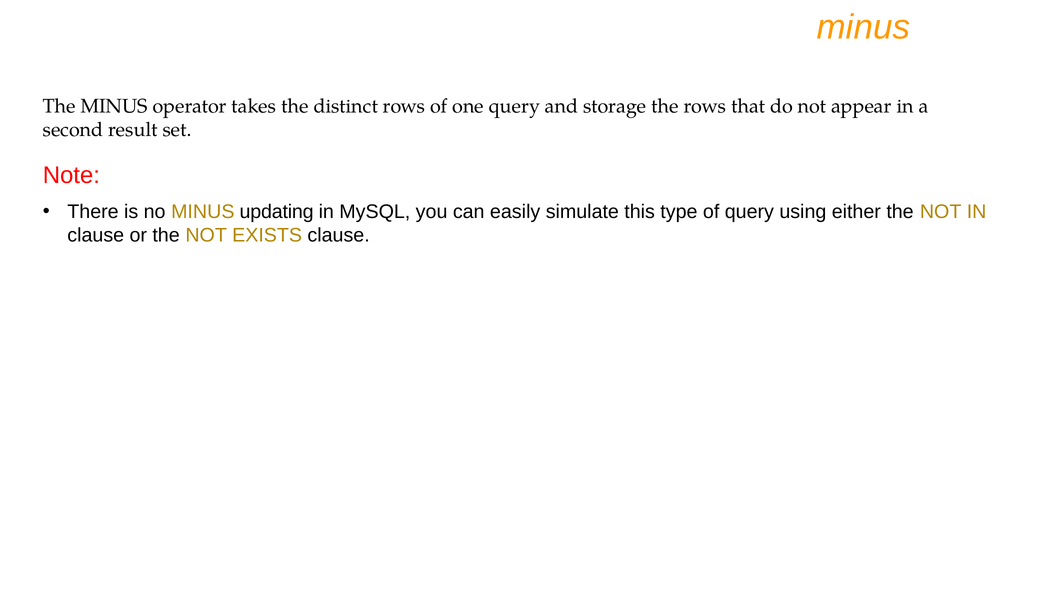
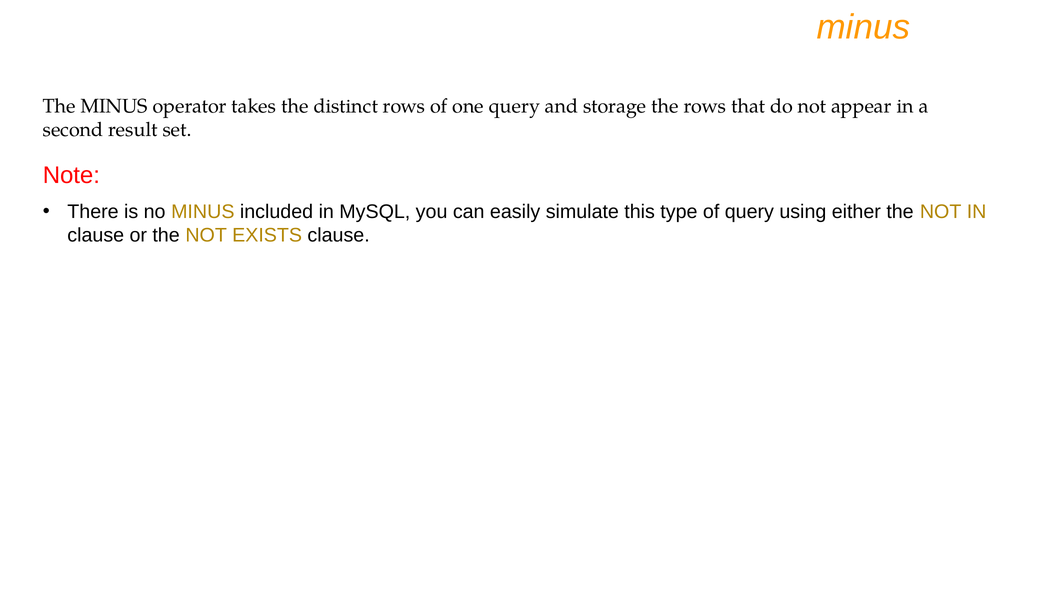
updating: updating -> included
